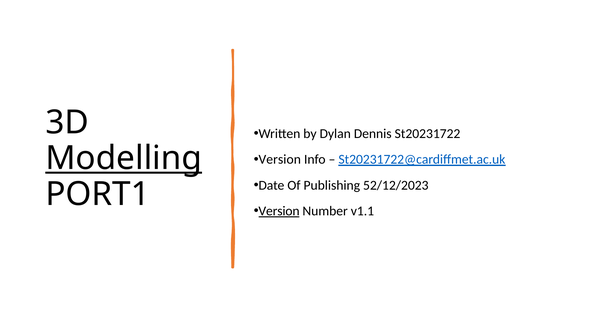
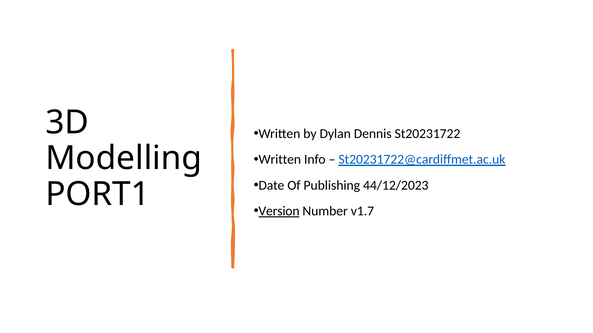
Modelling underline: present -> none
Version at (280, 160): Version -> Written
52/12/2023: 52/12/2023 -> 44/12/2023
v1.1: v1.1 -> v1.7
